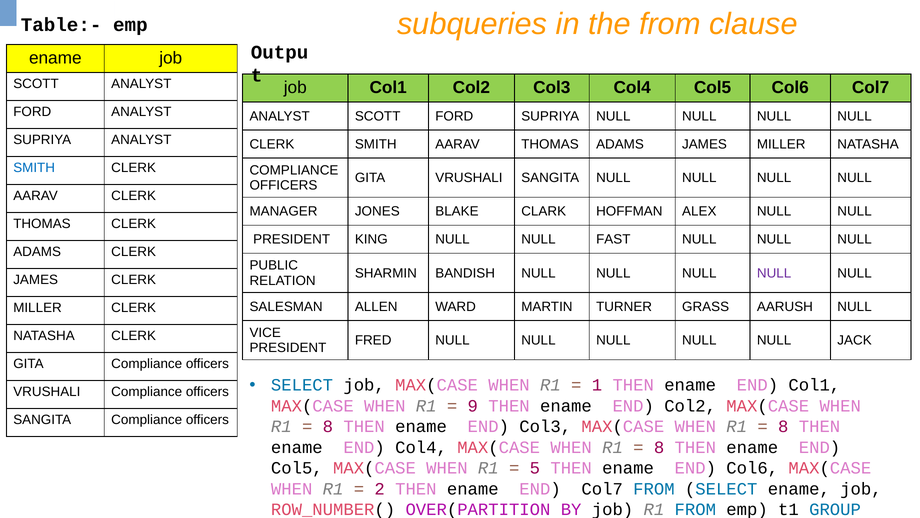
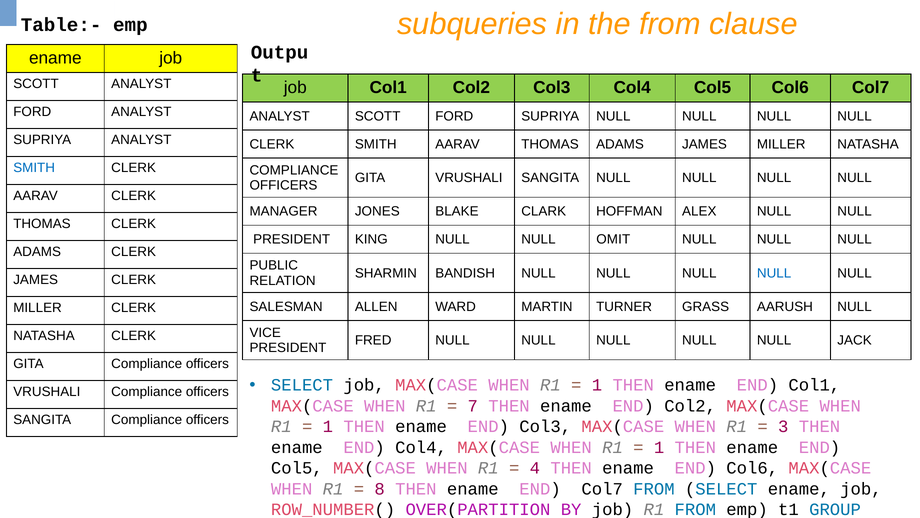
FAST: FAST -> OMIT
NULL at (774, 273) colour: purple -> blue
9: 9 -> 7
8 at (328, 426): 8 -> 1
8 at (783, 426): 8 -> 3
8 at (659, 447): 8 -> 1
5: 5 -> 4
2: 2 -> 8
